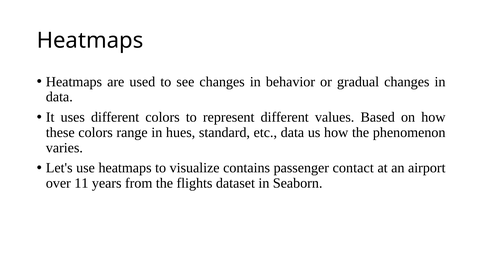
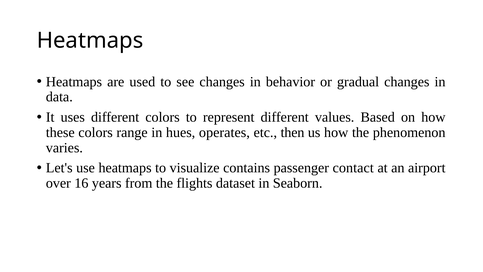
standard: standard -> operates
etc data: data -> then
11: 11 -> 16
